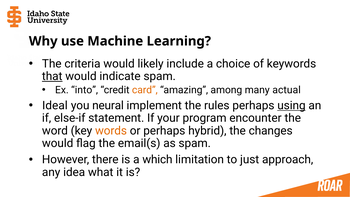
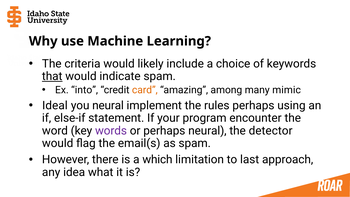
actual: actual -> mimic
using underline: present -> none
words colour: orange -> purple
perhaps hybrid: hybrid -> neural
changes: changes -> detector
just: just -> last
